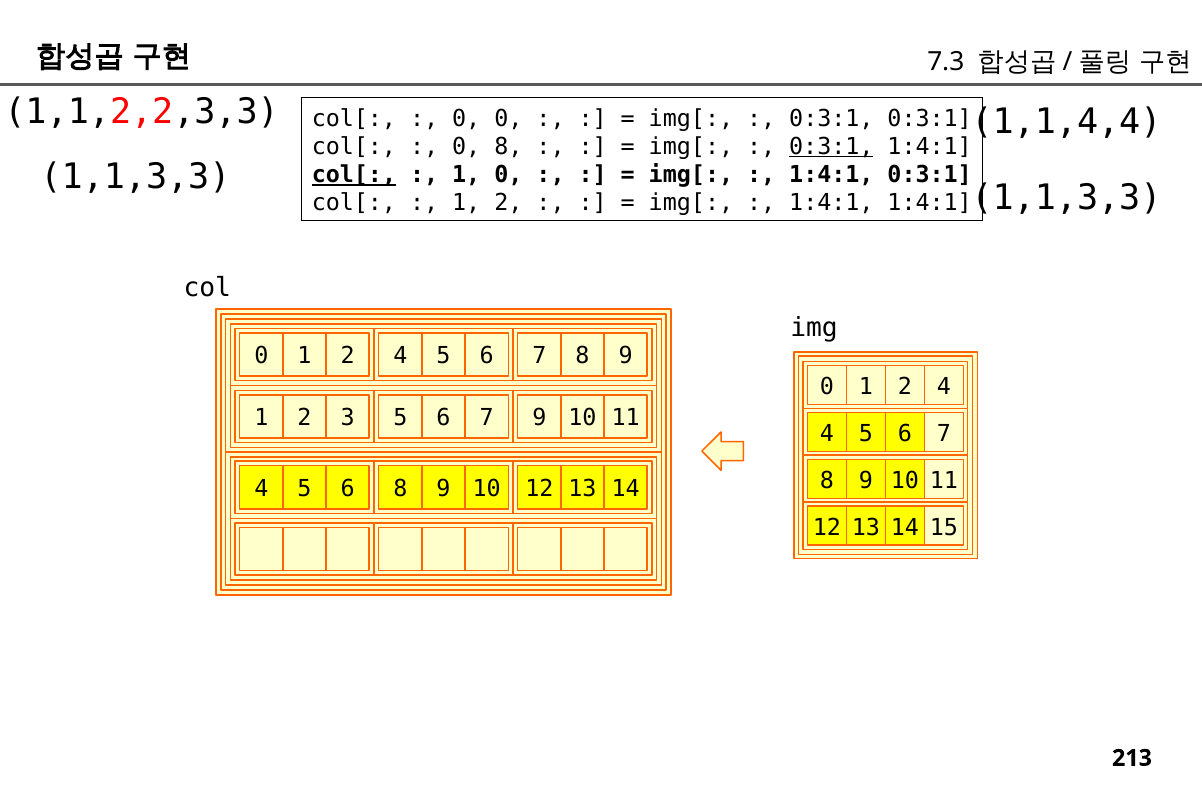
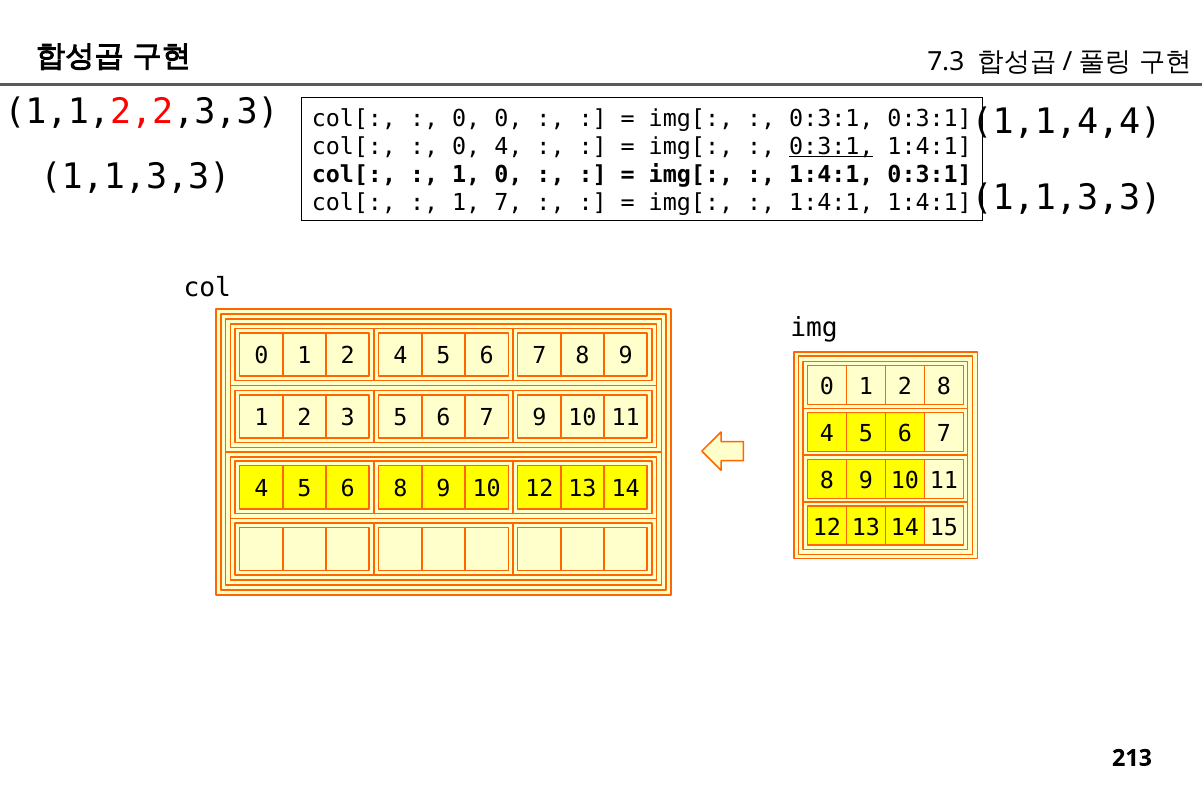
0 8: 8 -> 4
col[ at (354, 175) underline: present -> none
2 at (508, 203): 2 -> 7
4 at (944, 386): 4 -> 8
